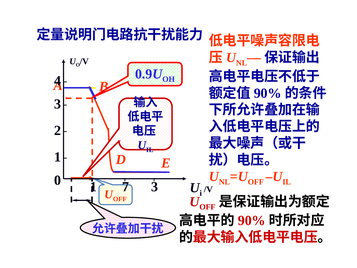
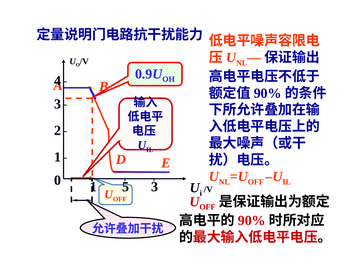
7: 7 -> 5
